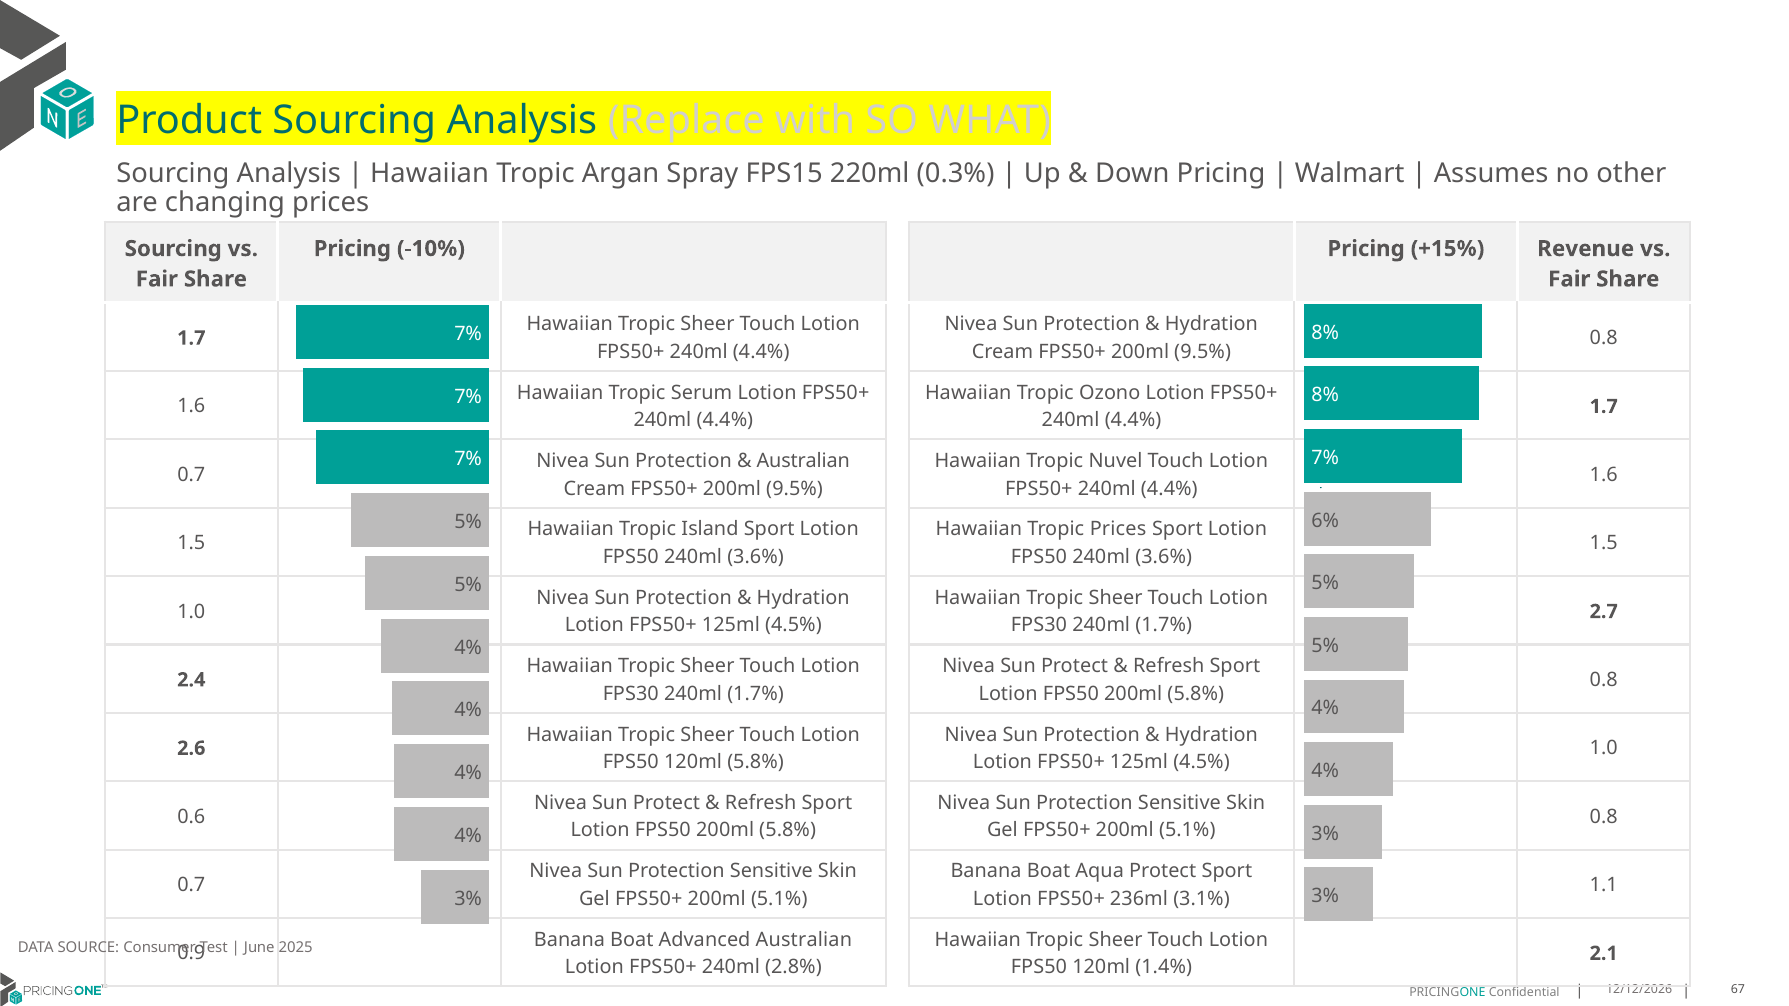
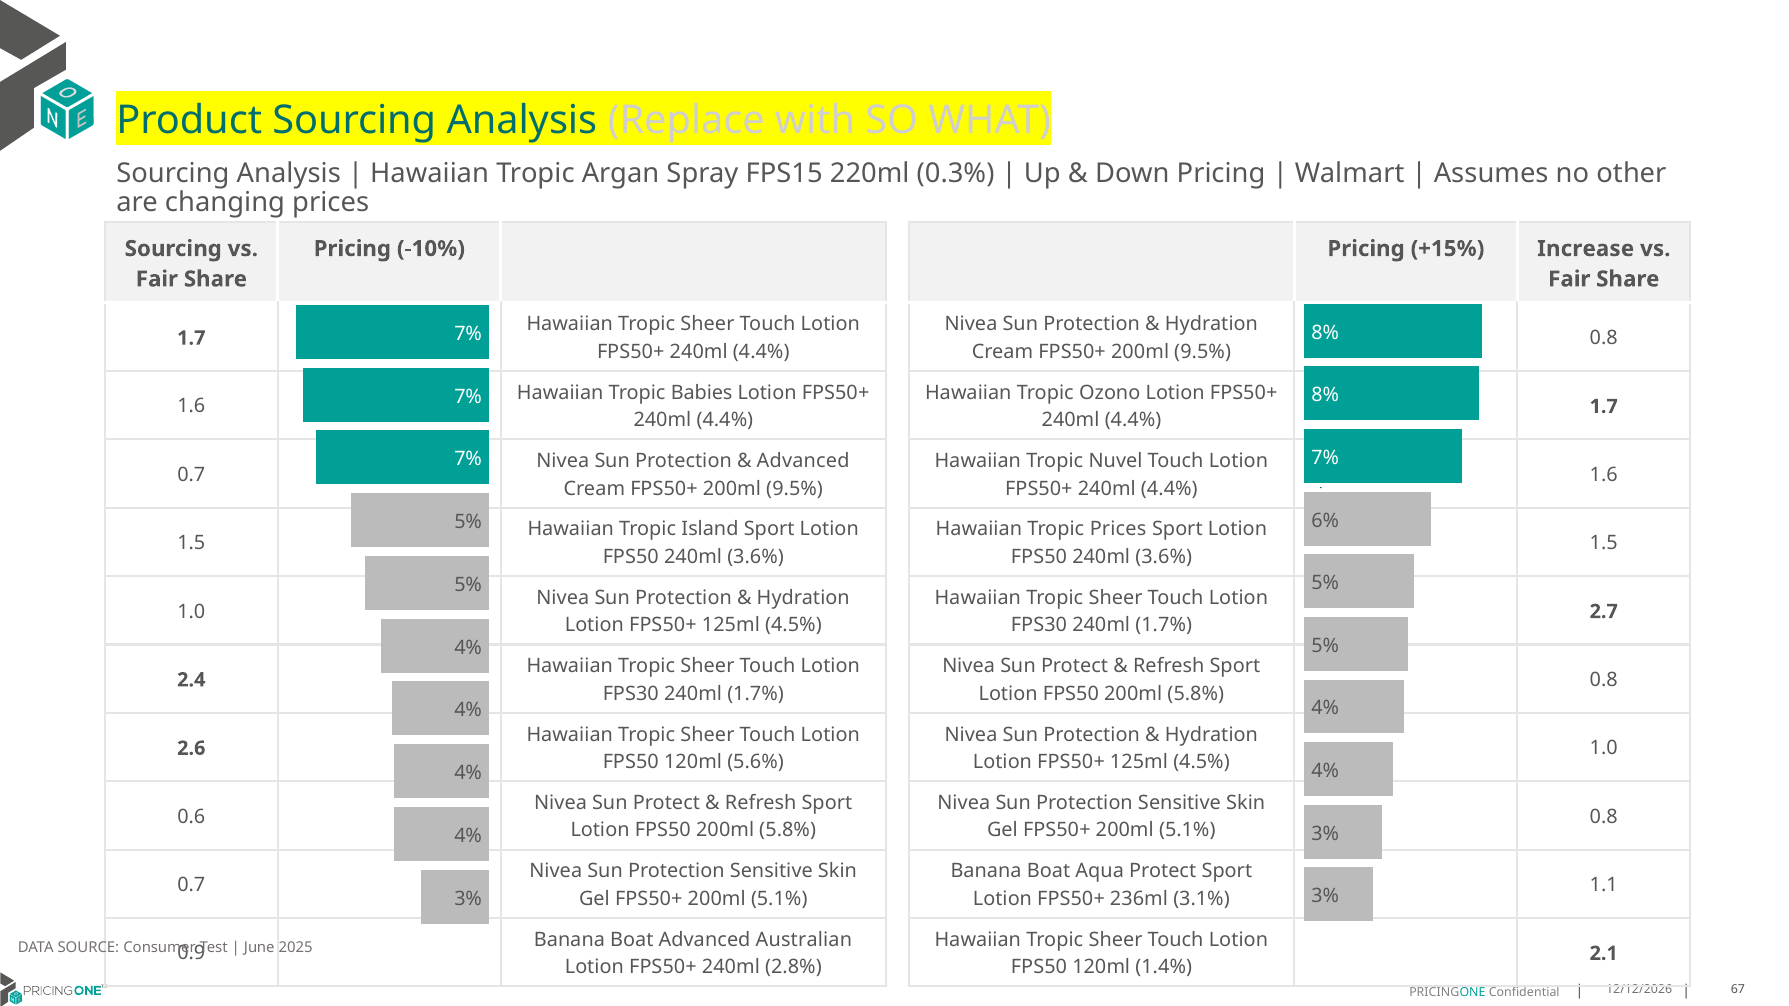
Revenue: Revenue -> Increase
Serum: Serum -> Babies
Australian at (803, 461): Australian -> Advanced
120ml 5.8%: 5.8% -> 5.6%
